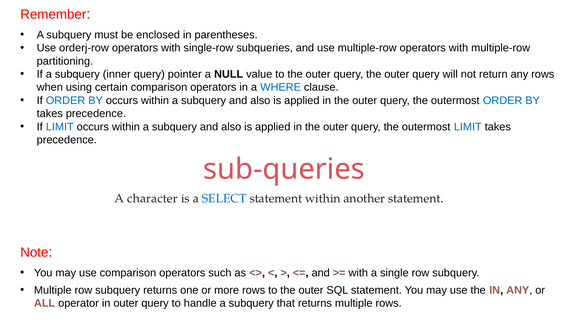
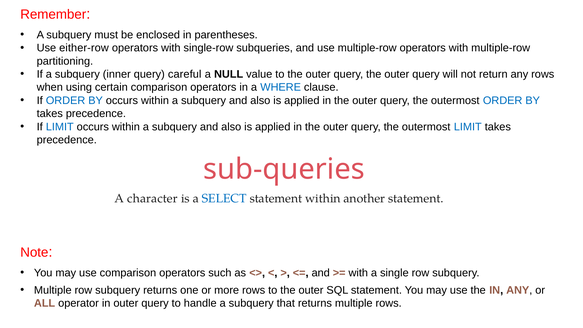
orderj-row: orderj-row -> either-row
pointer: pointer -> careful
